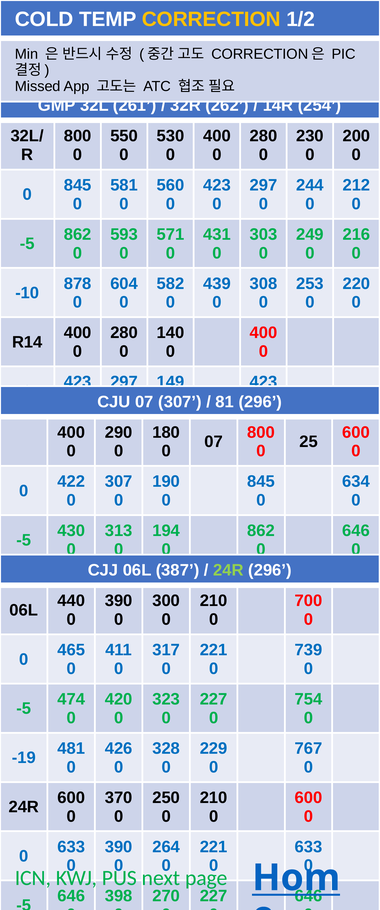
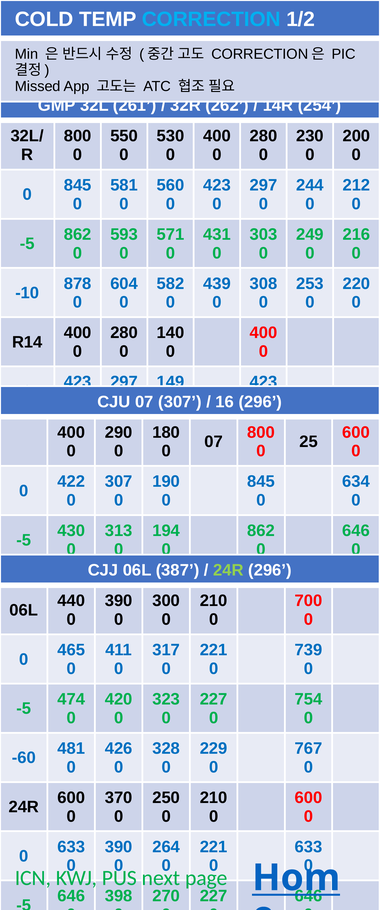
CORRECTION at (211, 19) colour: yellow -> light blue
81: 81 -> 16
-19: -19 -> -60
